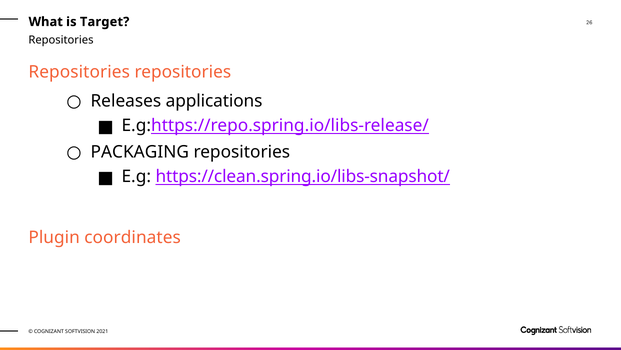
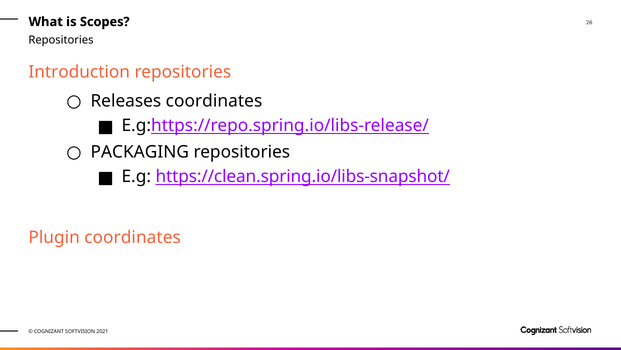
Target: Target -> Scopes
Repositories at (79, 72): Repositories -> Introduction
Releases applications: applications -> coordinates
